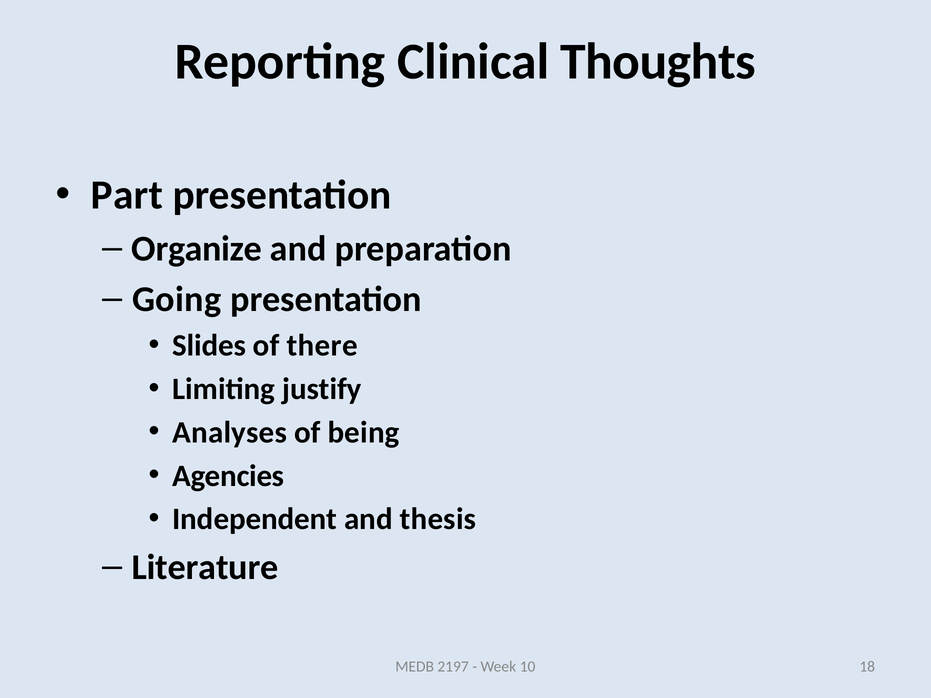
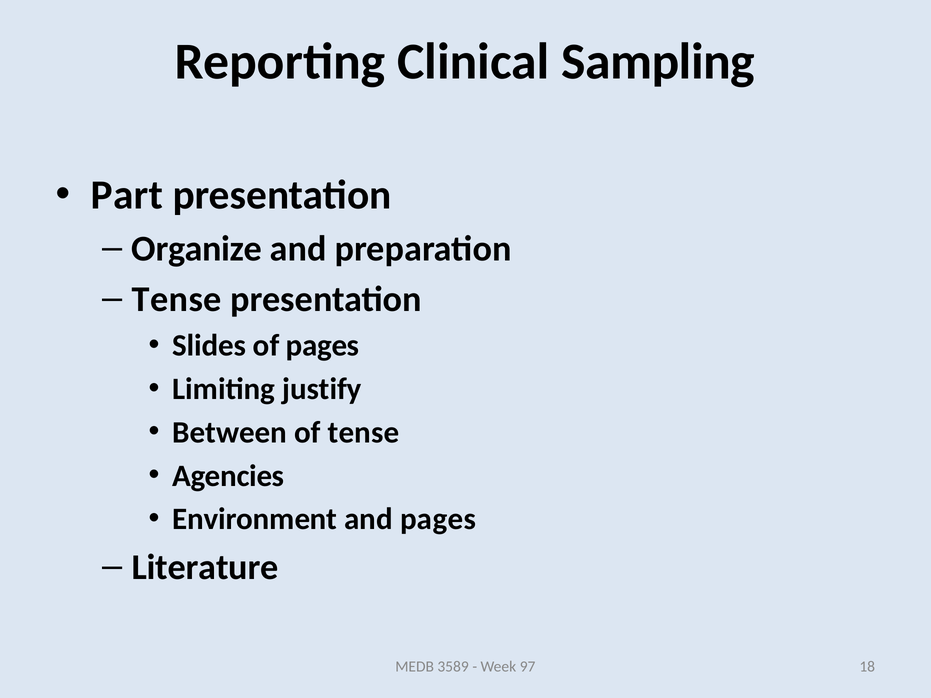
Thoughts: Thoughts -> Sampling
Going at (177, 299): Going -> Tense
of there: there -> pages
Analyses: Analyses -> Between
of being: being -> tense
Independent: Independent -> Environment
and thesis: thesis -> pages
2197: 2197 -> 3589
10: 10 -> 97
